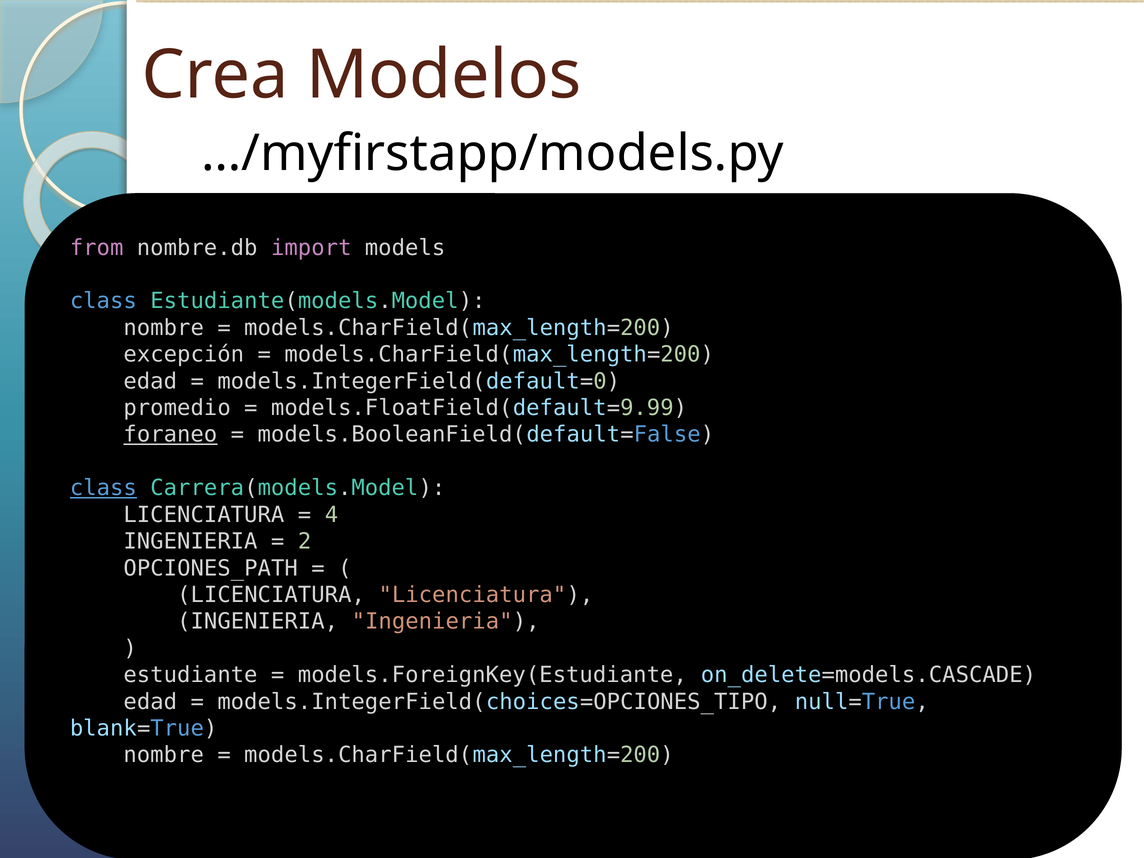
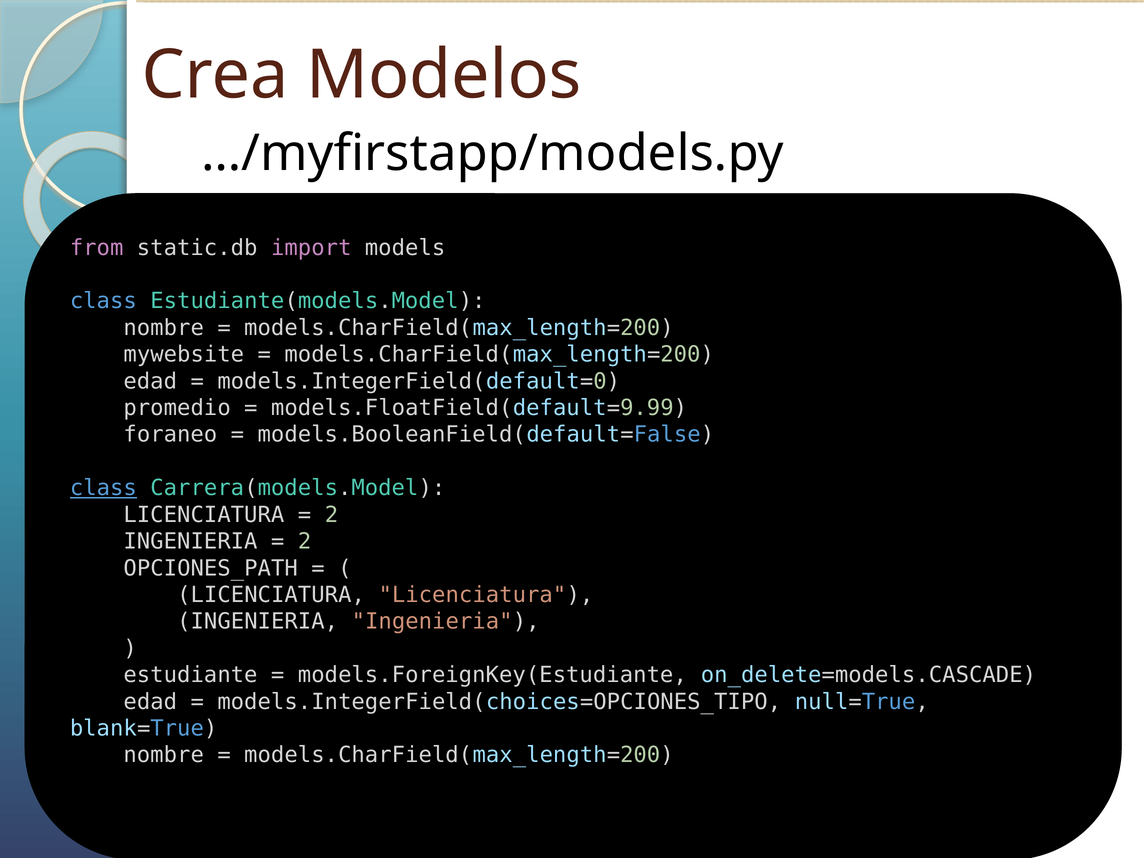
nombre.db: nombre.db -> static.db
excepción: excepción -> mywebsite
foraneo underline: present -> none
4 at (332, 515): 4 -> 2
